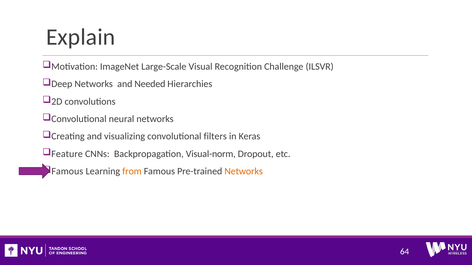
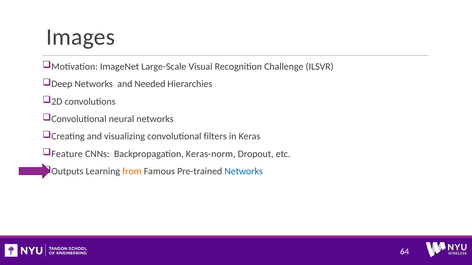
Explain: Explain -> Images
Visual-norm: Visual-norm -> Keras-norm
Famous at (67, 172): Famous -> Outputs
Networks at (244, 172) colour: orange -> blue
